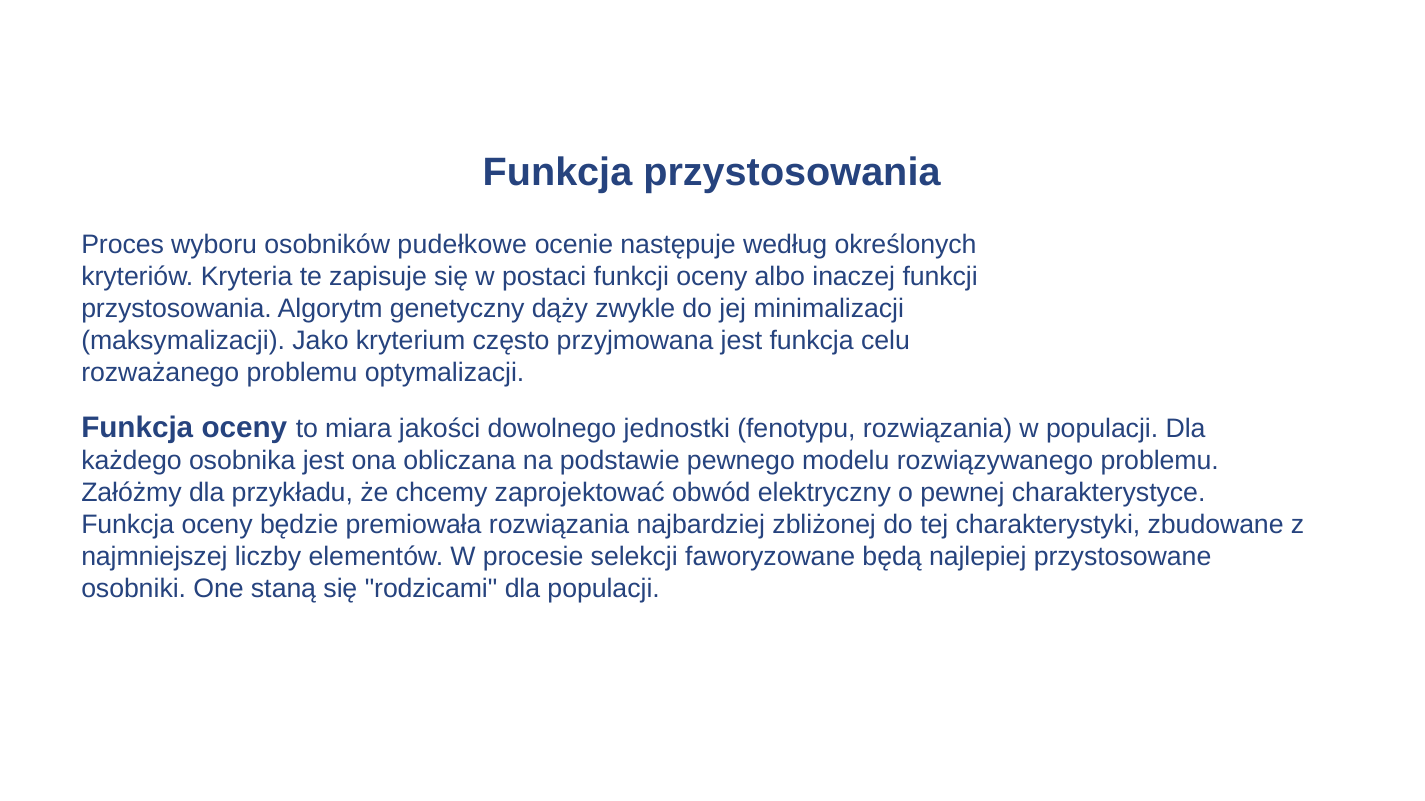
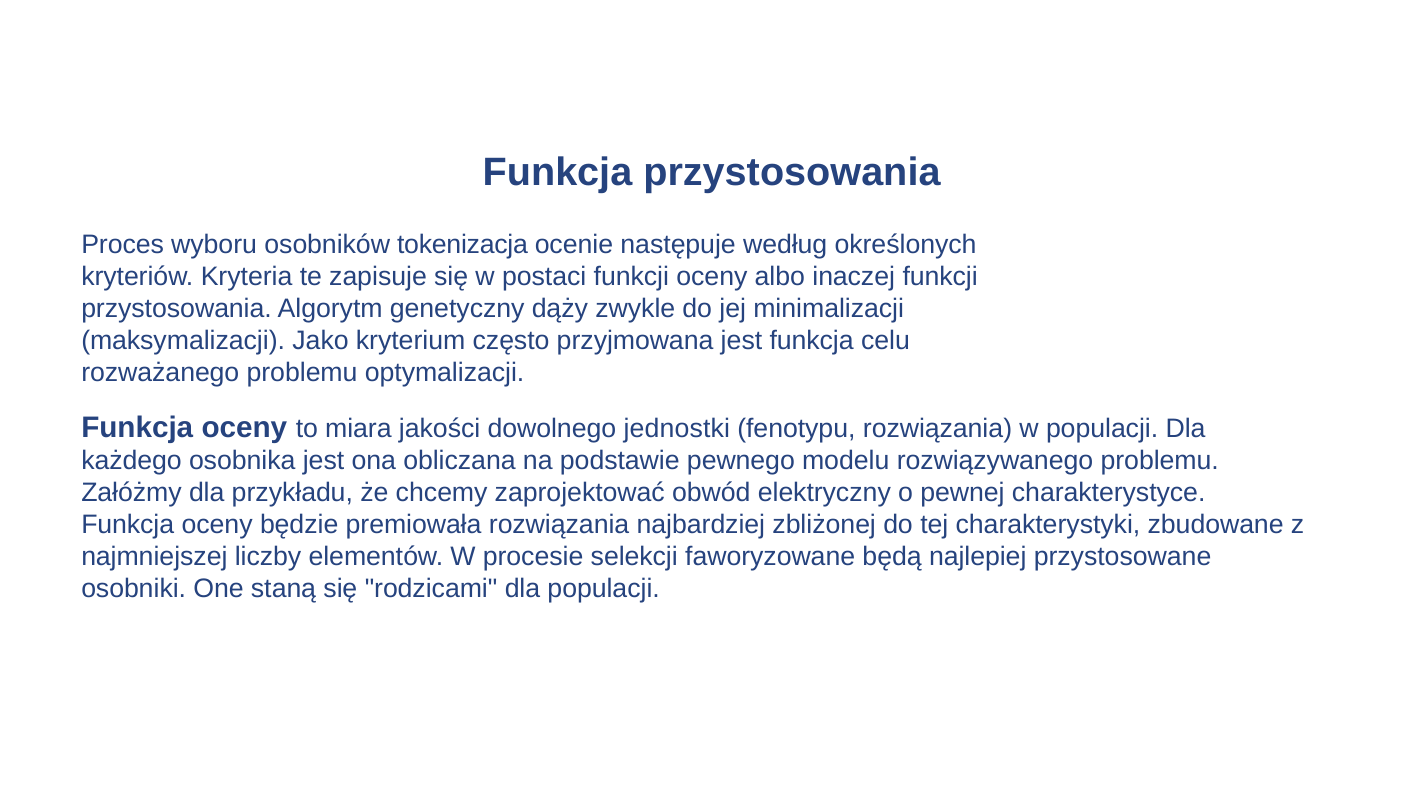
pudełkowe: pudełkowe -> tokenizacja
